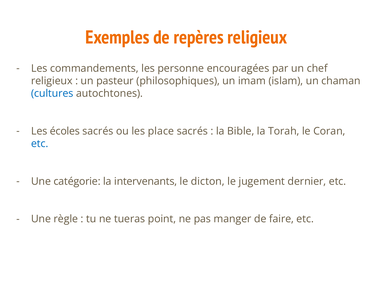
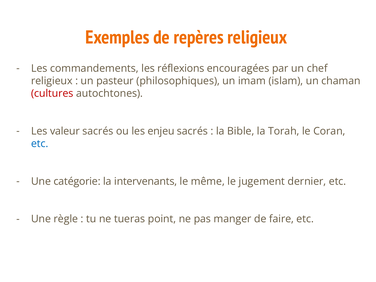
personne: personne -> réflexions
cultures colour: blue -> red
écoles: écoles -> valeur
place: place -> enjeu
dicton: dicton -> même
